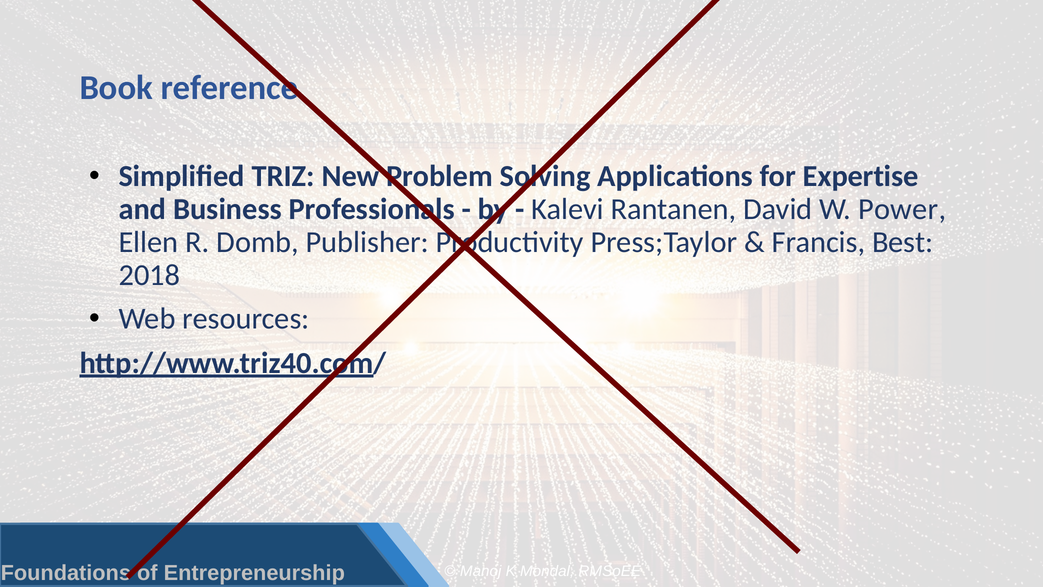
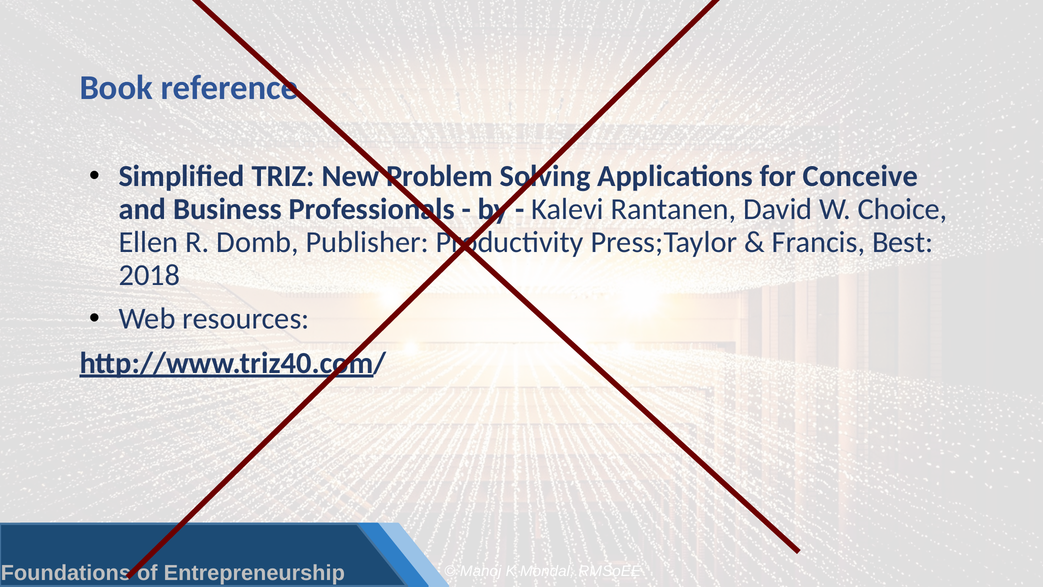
Expertise: Expertise -> Conceive
Power: Power -> Choice
